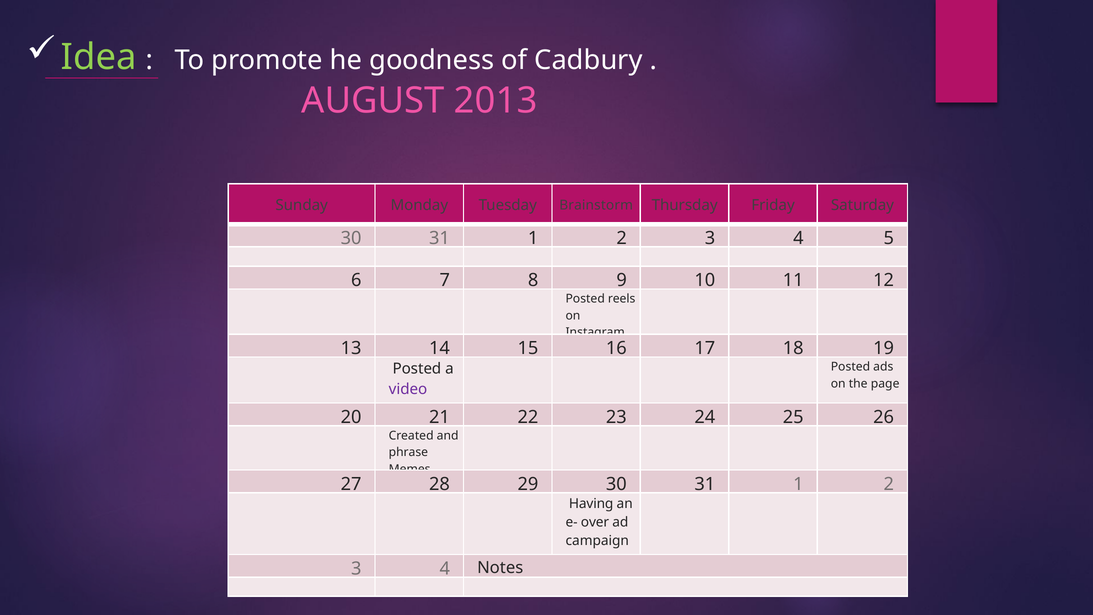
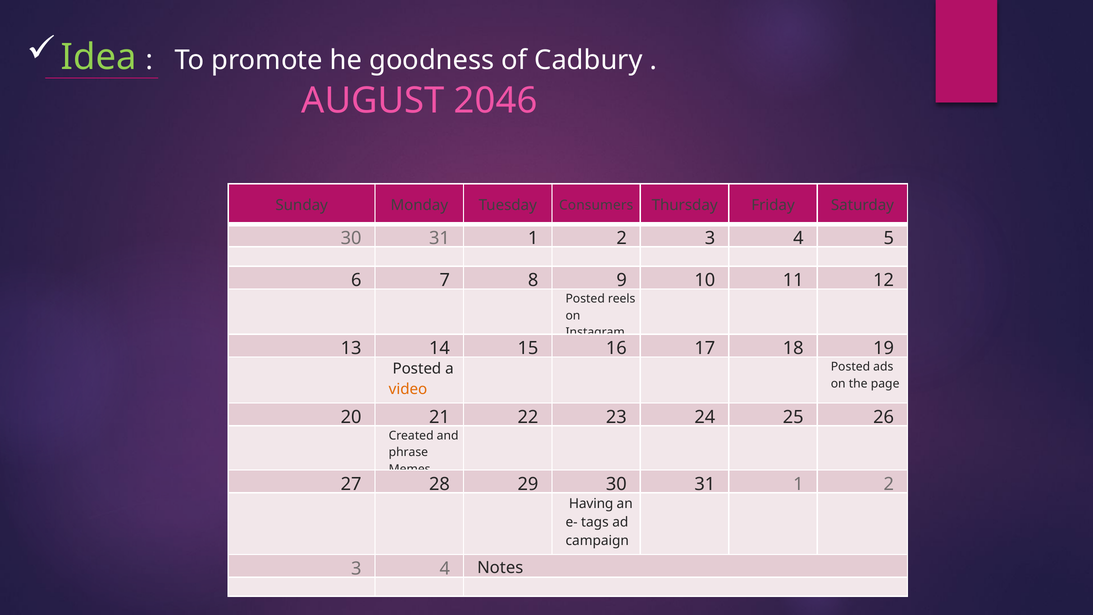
2013: 2013 -> 2046
Brainstorm: Brainstorm -> Consumers
video colour: purple -> orange
over: over -> tags
